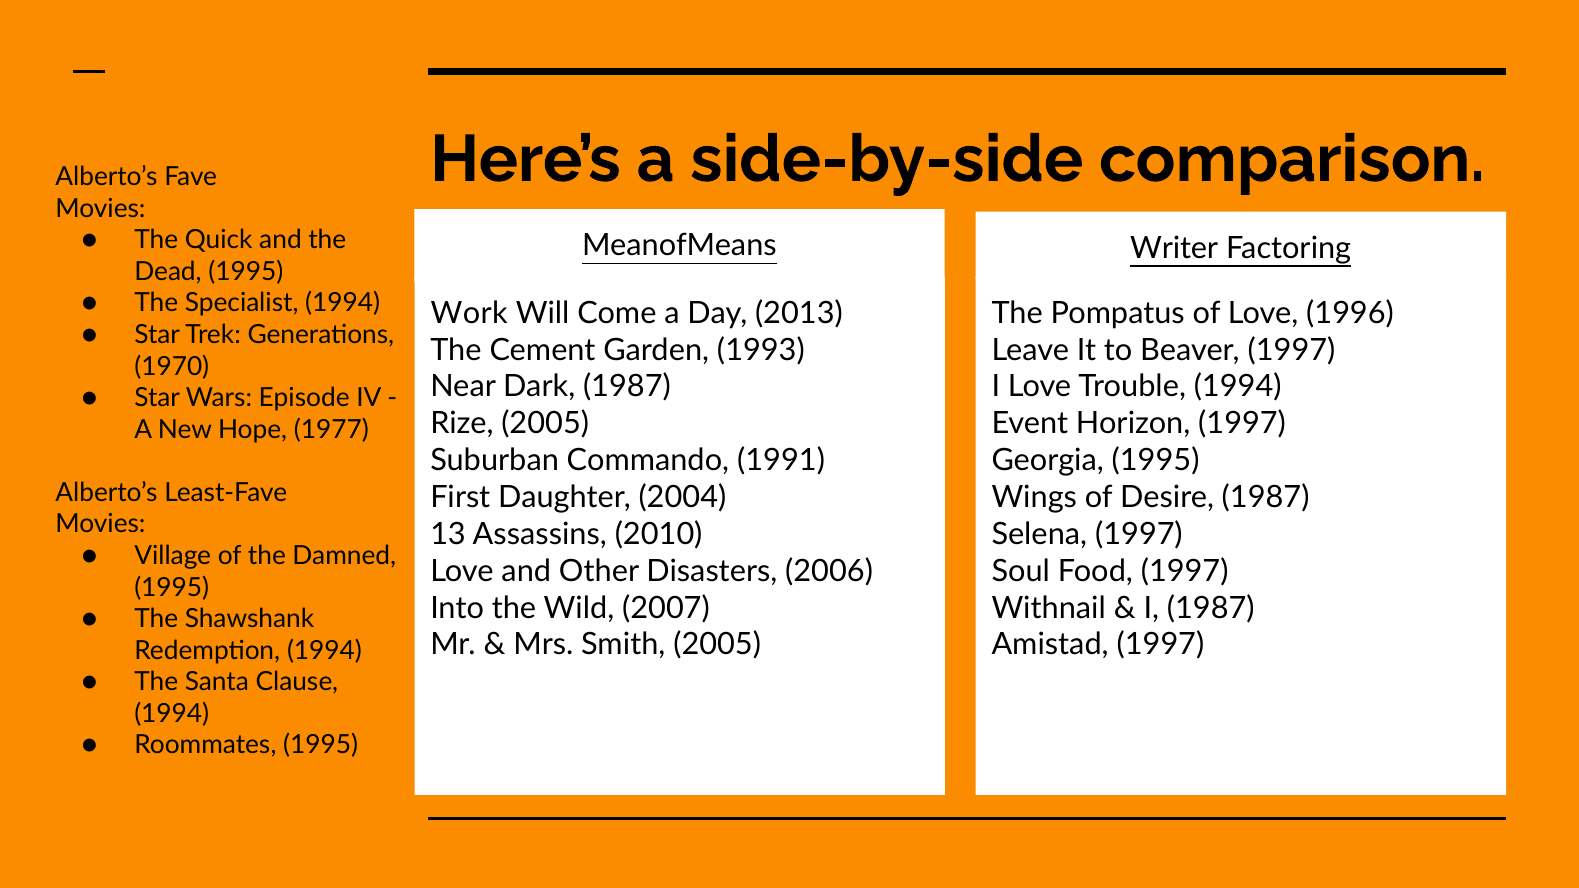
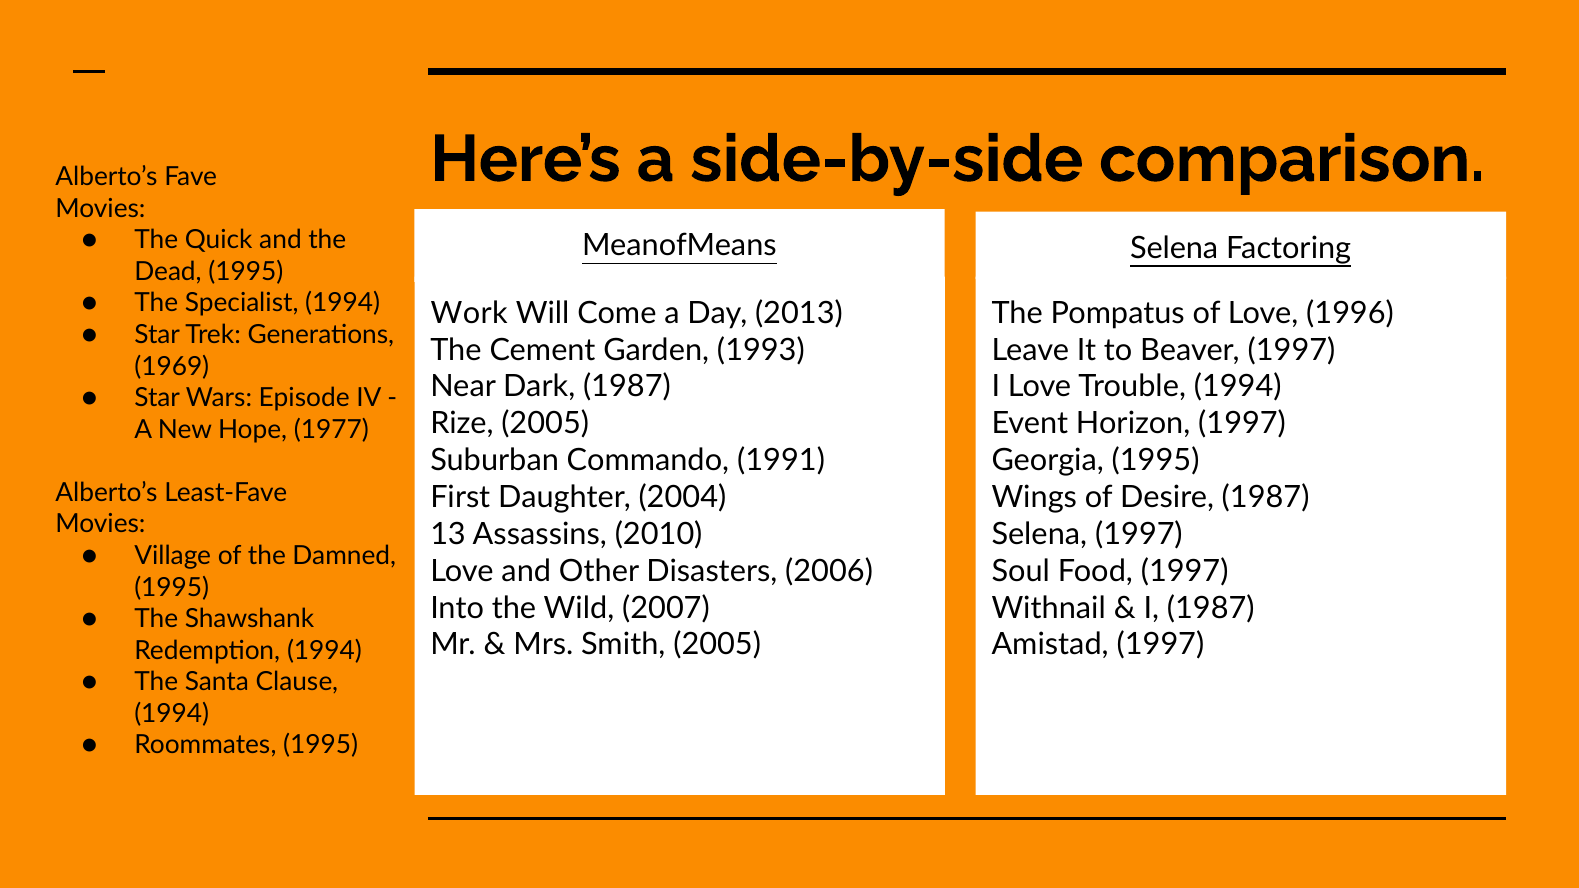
MeanofMeans Writer: Writer -> Selena
1970: 1970 -> 1969
